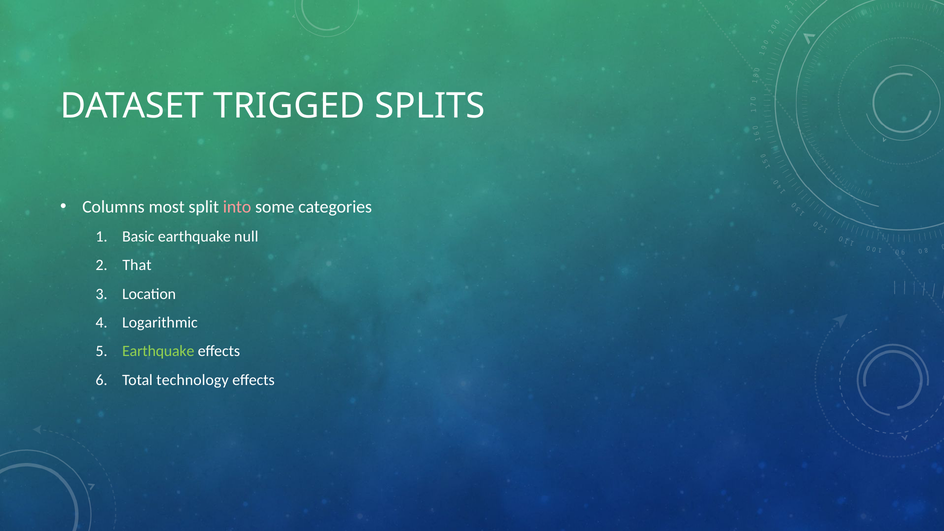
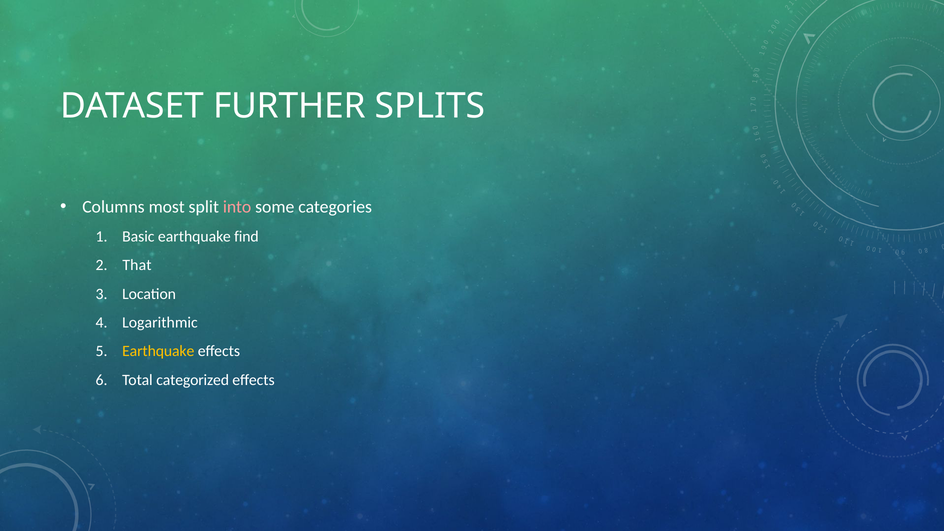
TRIGGED: TRIGGED -> FURTHER
null: null -> find
Earthquake at (158, 351) colour: light green -> yellow
technology: technology -> categorized
